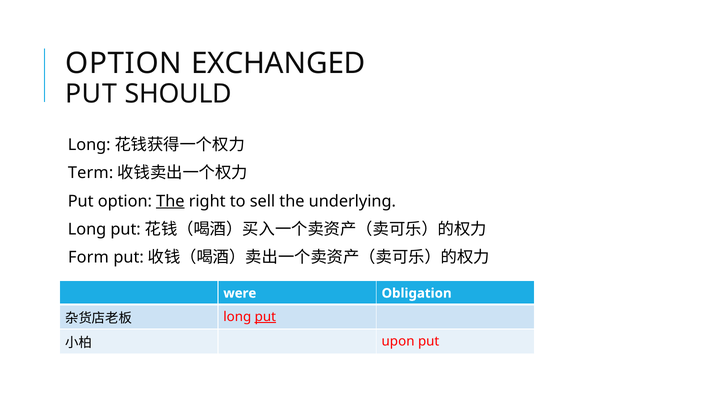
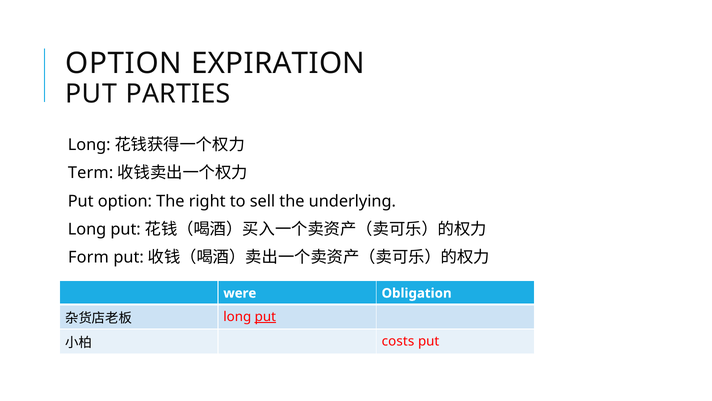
EXCHANGED: EXCHANGED -> EXPIRATION
SHOULD: SHOULD -> PARTIES
The at (170, 201) underline: present -> none
upon: upon -> costs
